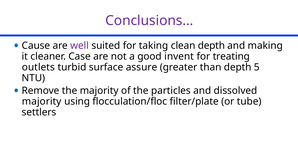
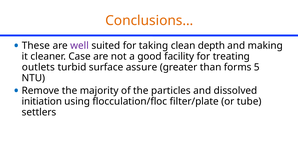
Conclusions… colour: purple -> orange
Cause: Cause -> These
invent: invent -> facility
than depth: depth -> forms
majority at (42, 101): majority -> initiation
